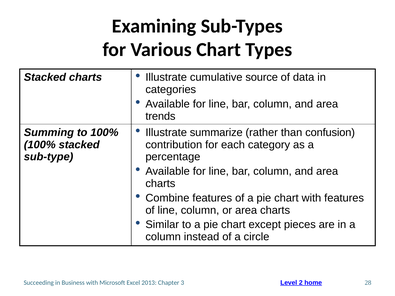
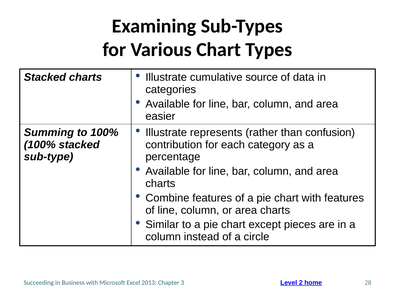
trends: trends -> easier
summarize: summarize -> represents
